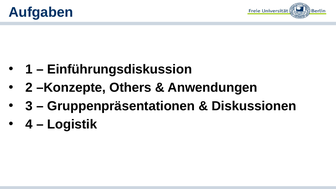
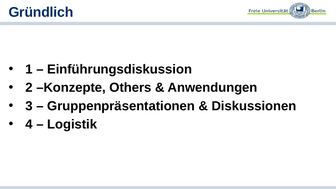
Aufgaben: Aufgaben -> Gründlich
